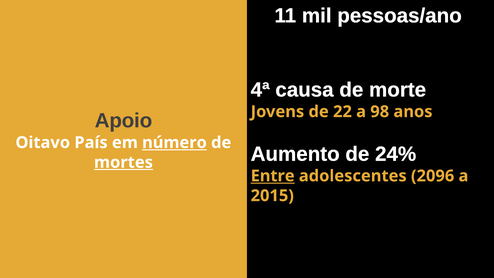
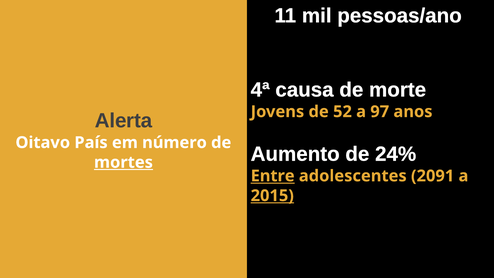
22: 22 -> 52
98: 98 -> 97
Apoio: Apoio -> Alerta
número underline: present -> none
2096: 2096 -> 2091
2015 underline: none -> present
